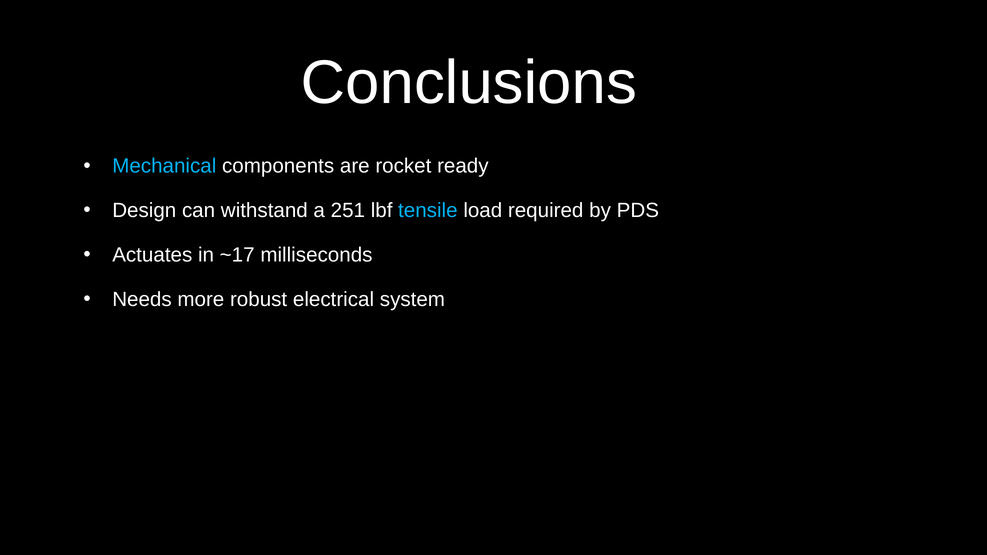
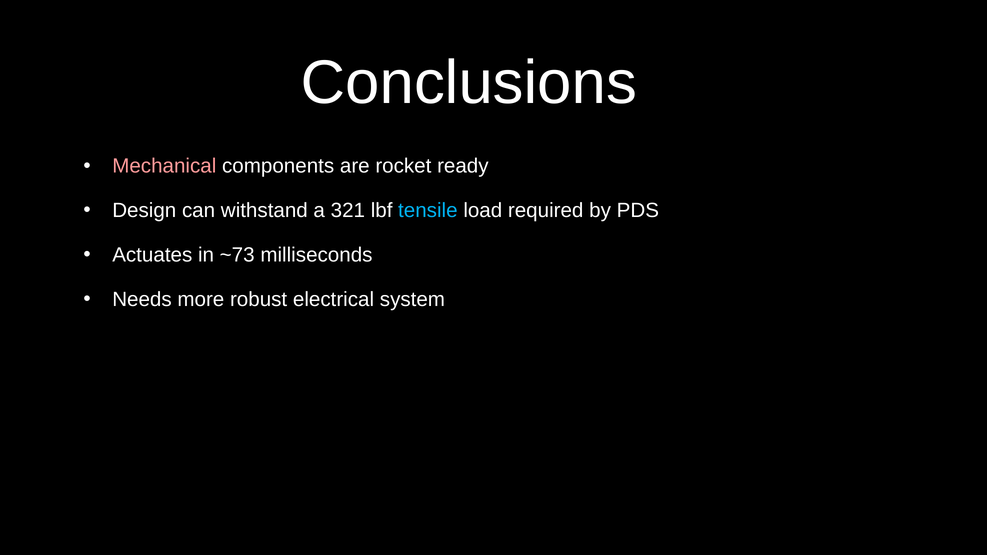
Mechanical colour: light blue -> pink
251: 251 -> 321
~17: ~17 -> ~73
